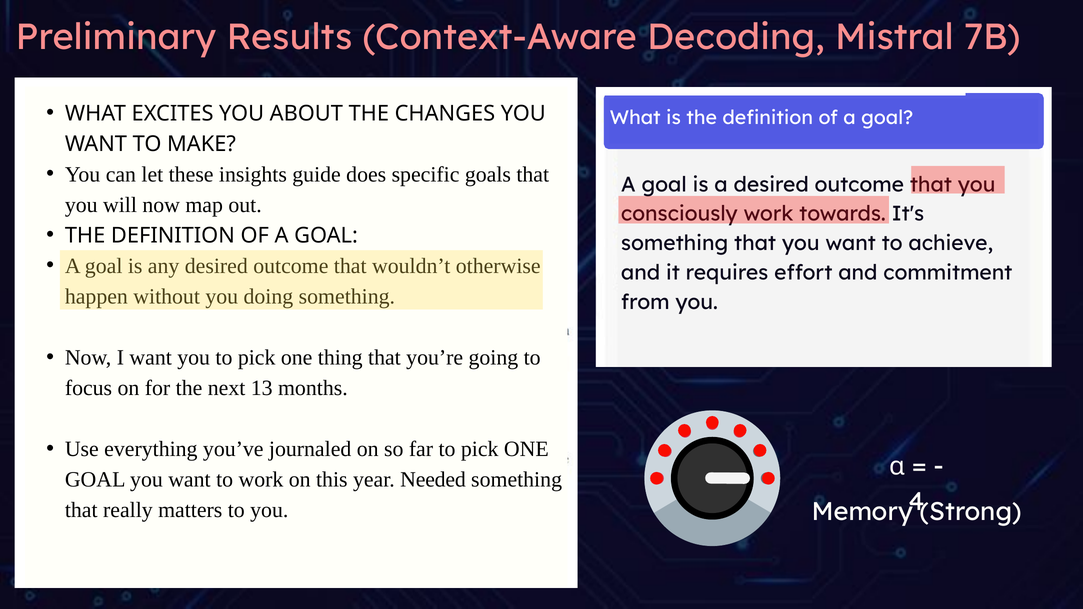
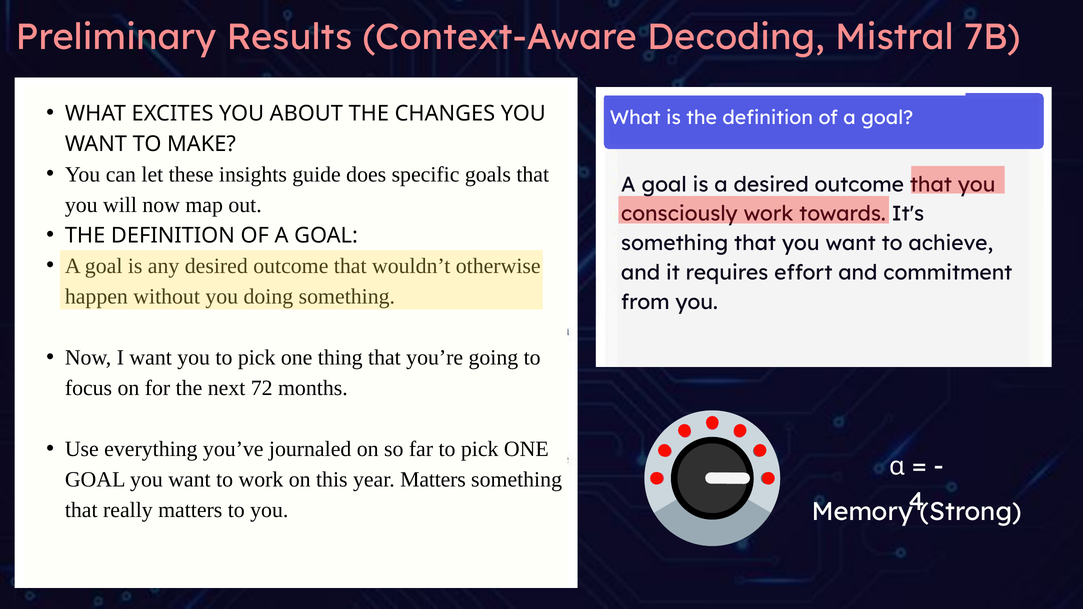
13: 13 -> 72
year Needed: Needed -> Matters
